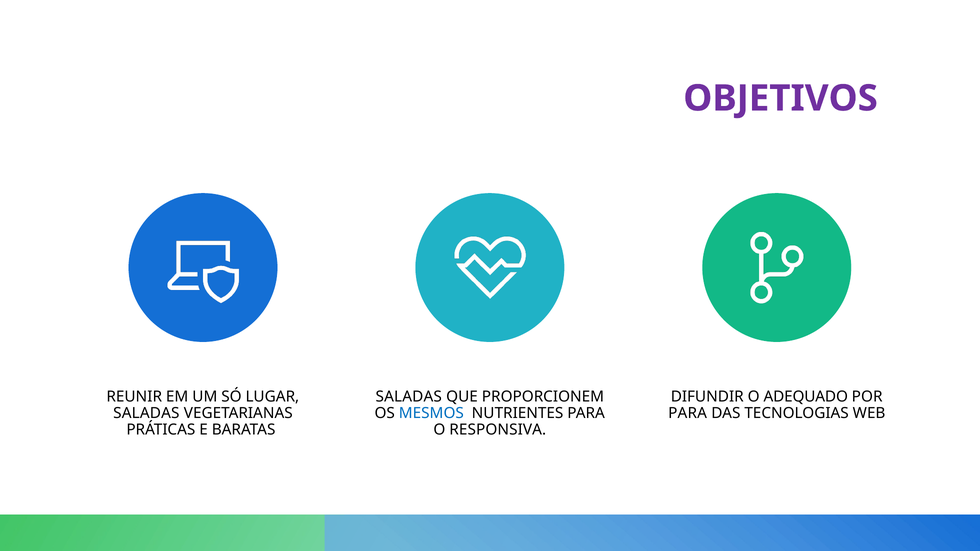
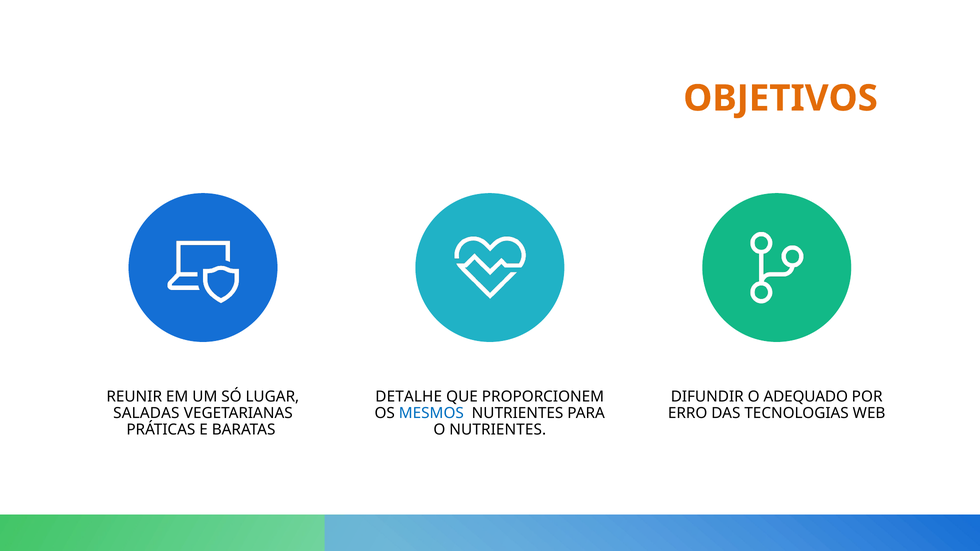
OBJETIVOS colour: purple -> orange
SALADAS at (409, 397): SALADAS -> DETALHE
PARA at (688, 413): PARA -> ERRO
O RESPONSIVA: RESPONSIVA -> NUTRIENTES
